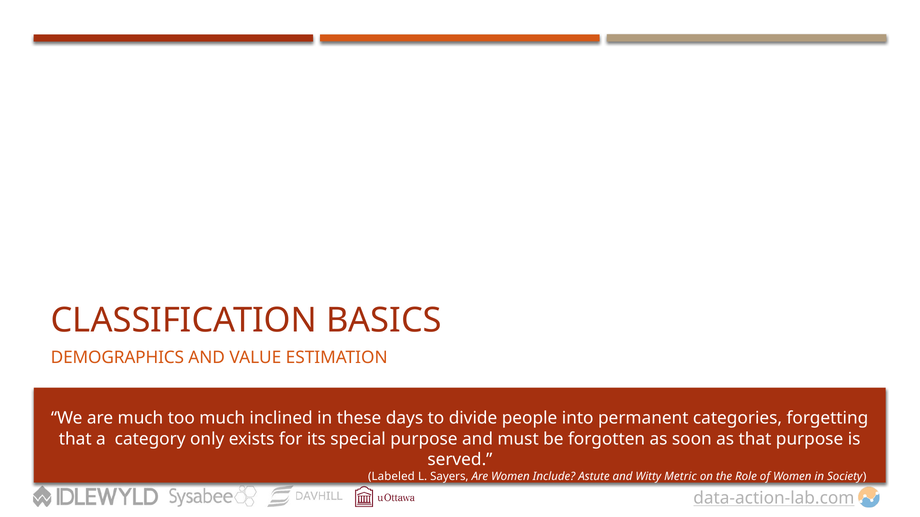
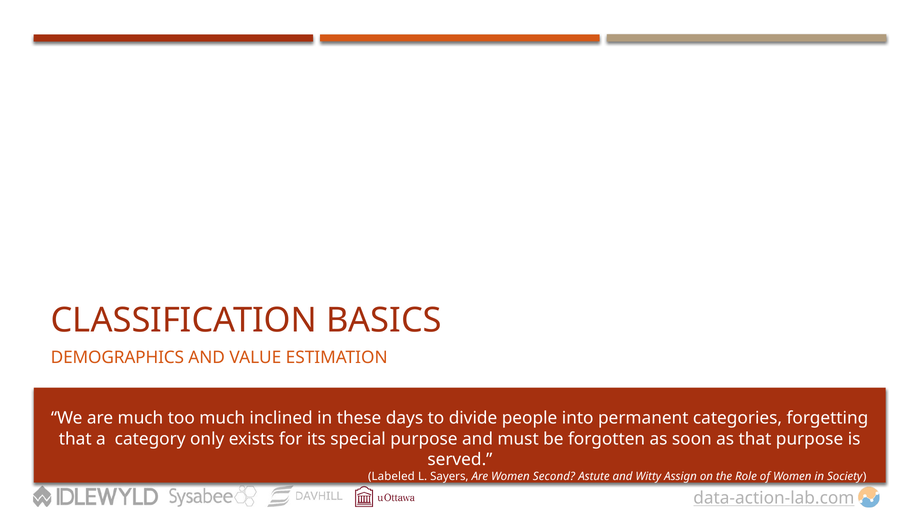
Include: Include -> Second
Metric: Metric -> Assign
